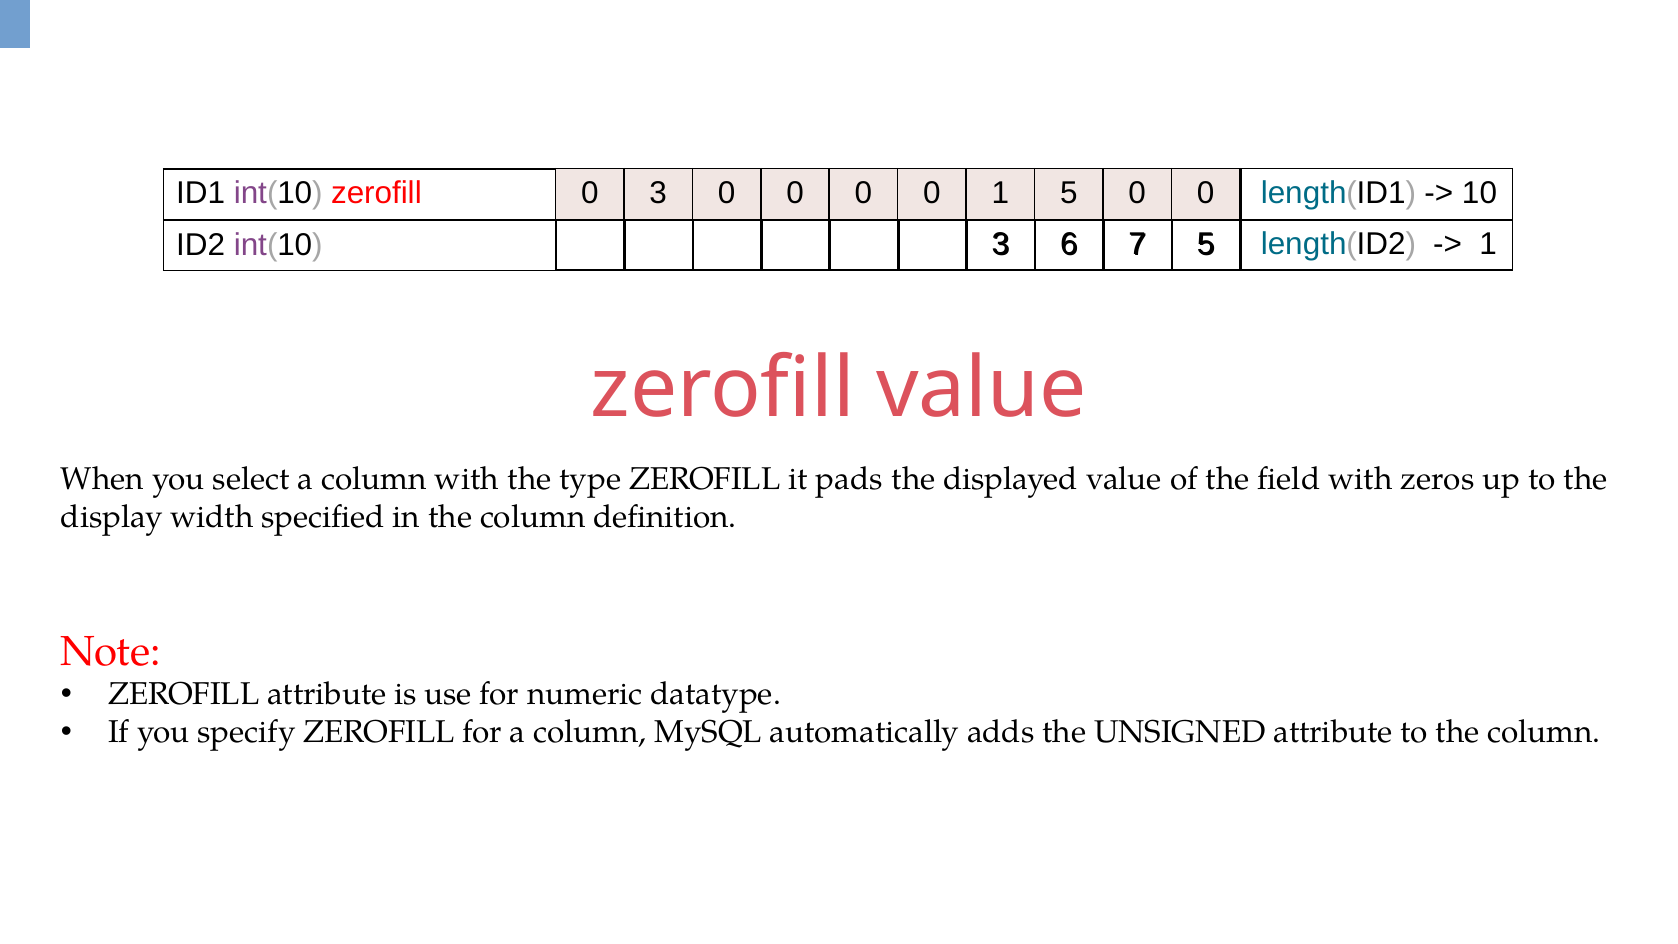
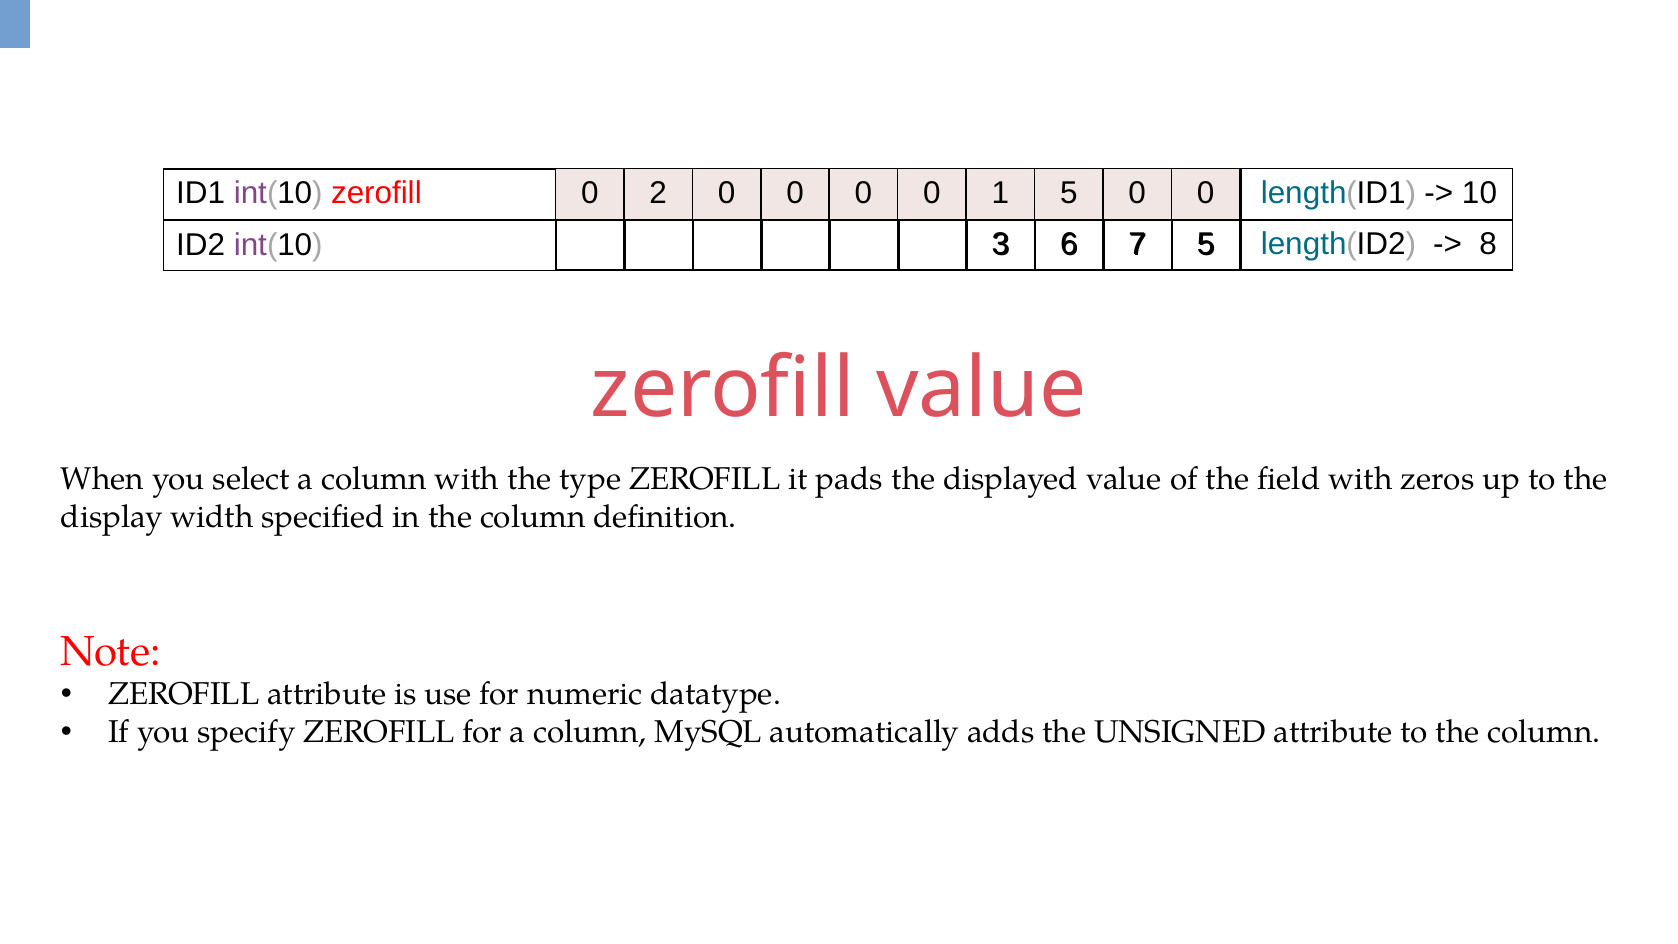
0 3: 3 -> 2
1 at (1488, 244): 1 -> 8
